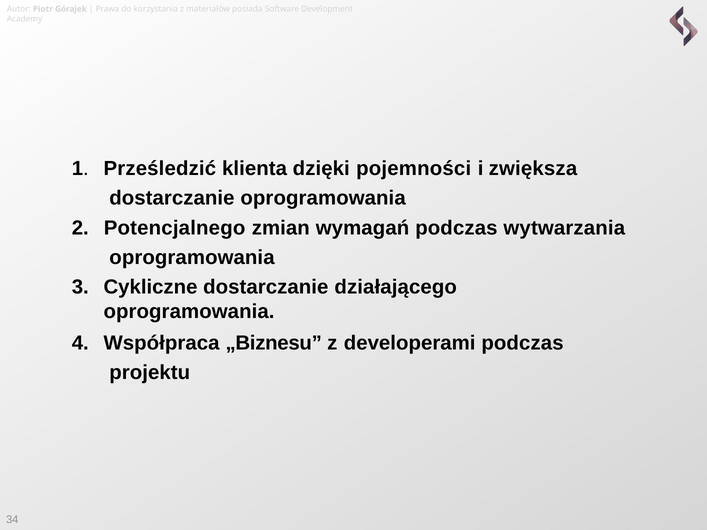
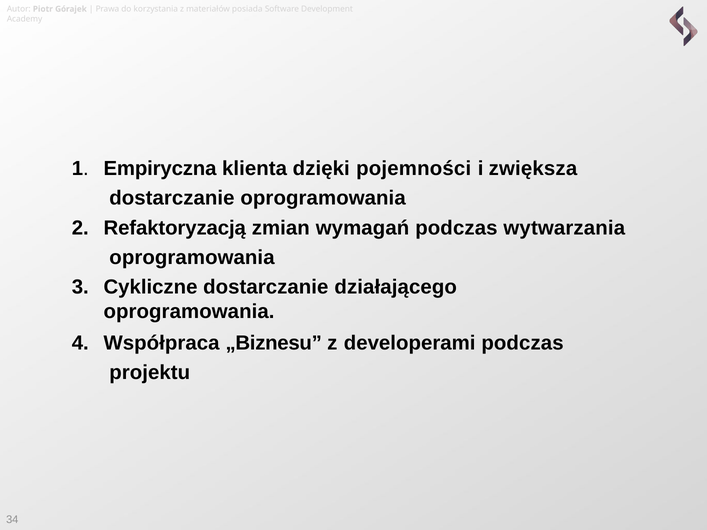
Prześledzić: Prześledzić -> Empiryczna
Potencjalnego: Potencjalnego -> Refaktoryzacją
